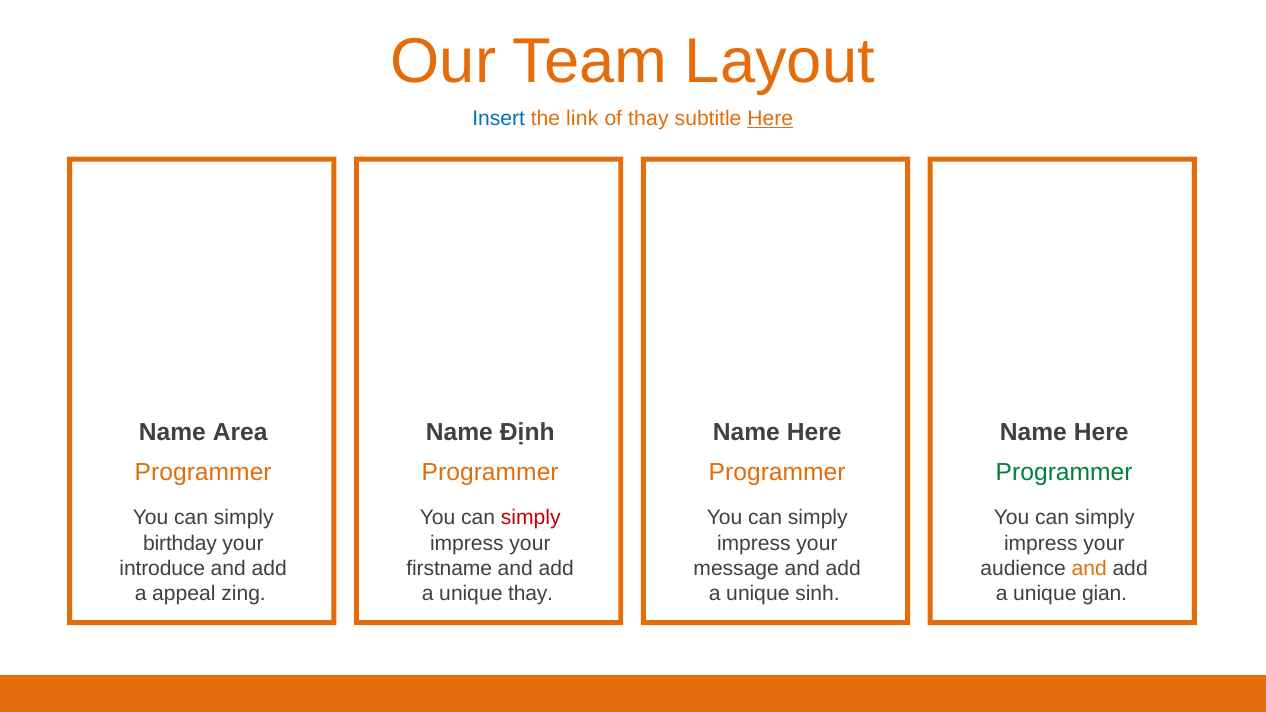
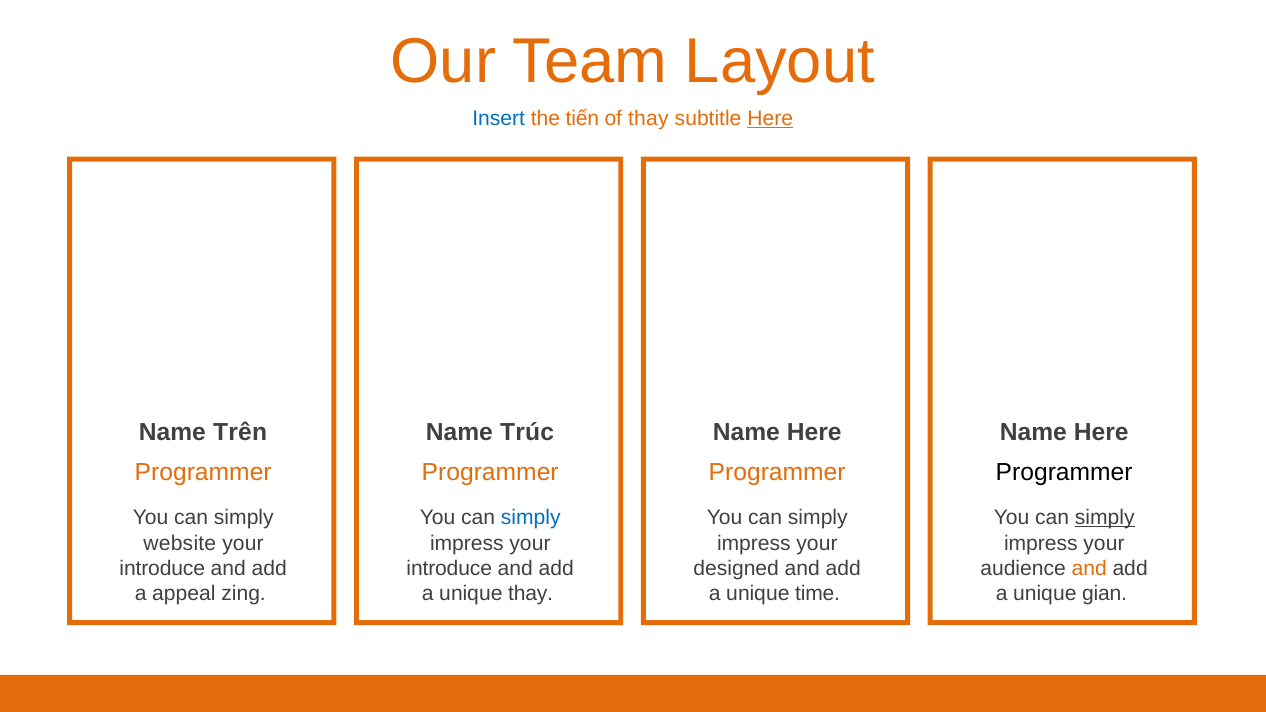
link: link -> tiến
Area: Area -> Trên
Định: Định -> Trúc
Programmer at (1064, 472) colour: green -> black
simply at (531, 518) colour: red -> blue
simply at (1105, 518) underline: none -> present
birthday: birthday -> website
firstname at (449, 569): firstname -> introduce
message: message -> designed
sinh: sinh -> time
